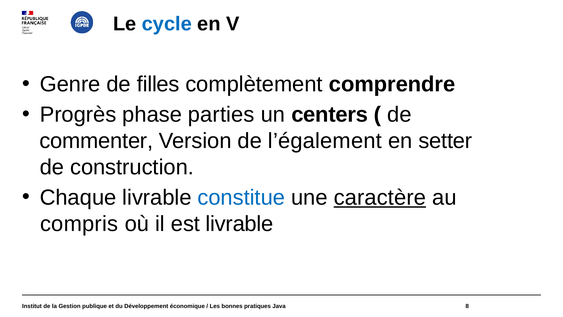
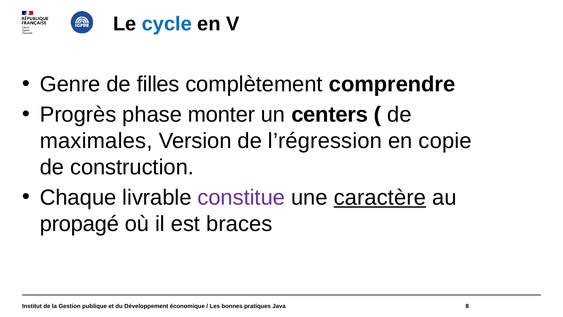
parties: parties -> monter
commenter: commenter -> maximales
l’également: l’également -> l’régression
setter: setter -> copie
constitue colour: blue -> purple
compris: compris -> propagé
est livrable: livrable -> braces
